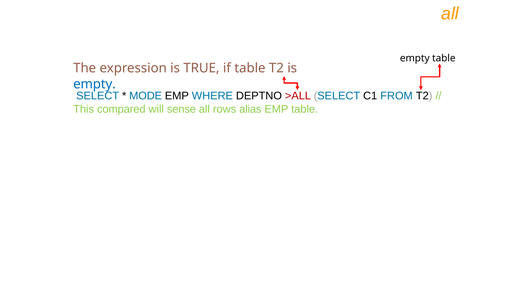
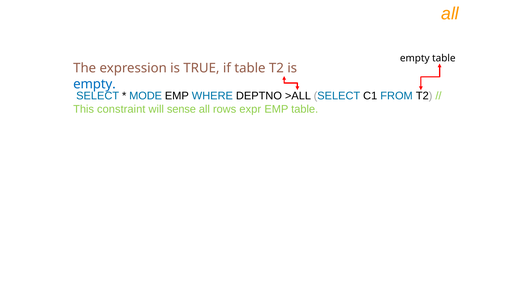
>ALL colour: red -> black
compared: compared -> constraint
alias: alias -> expr
